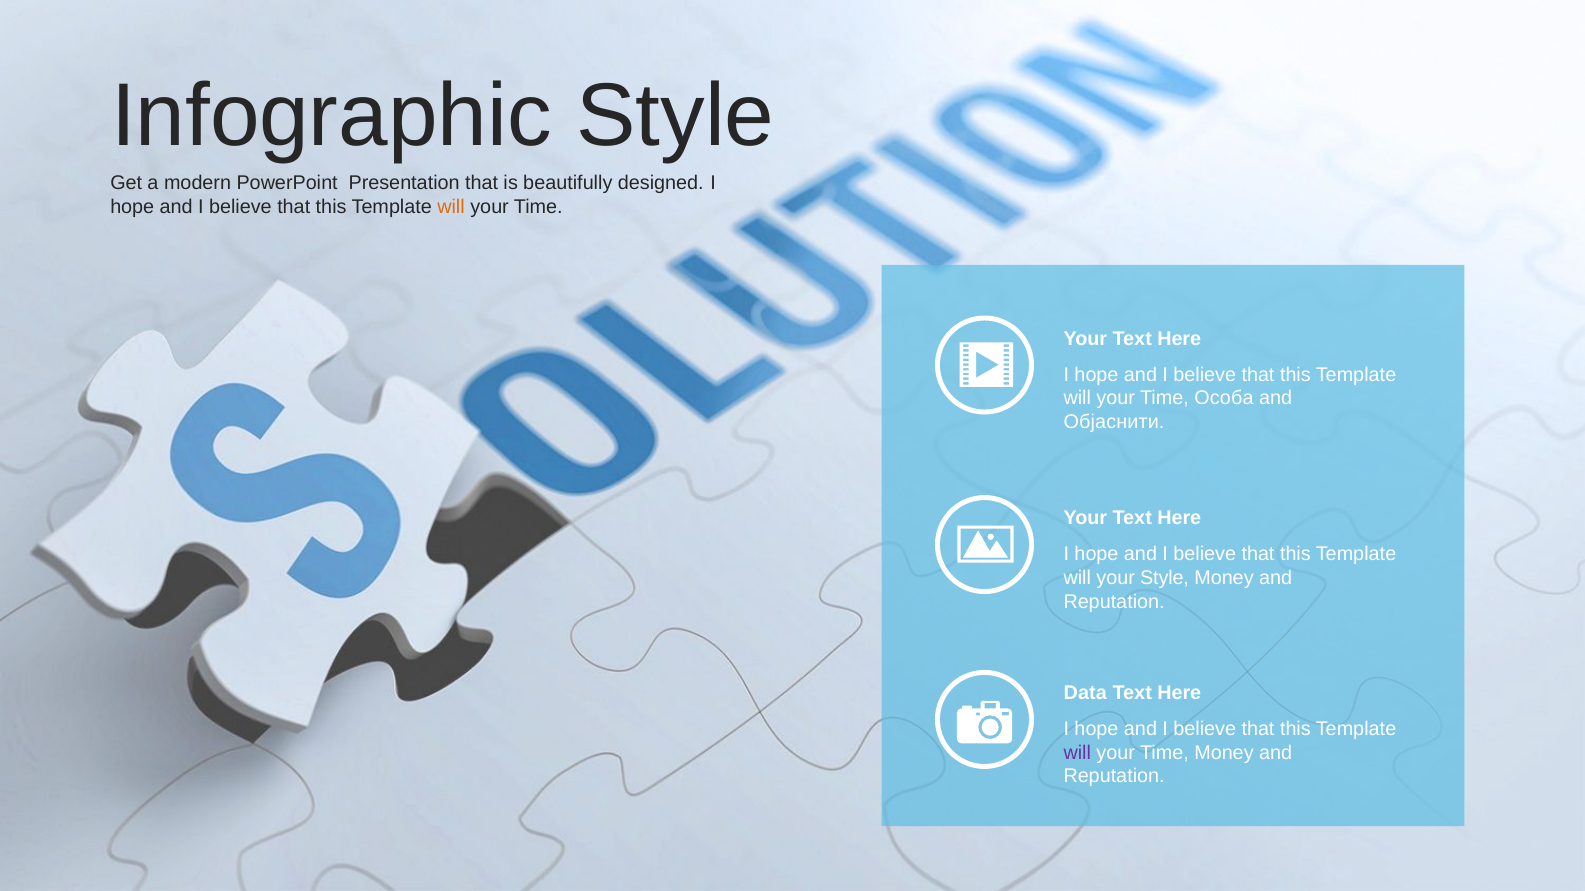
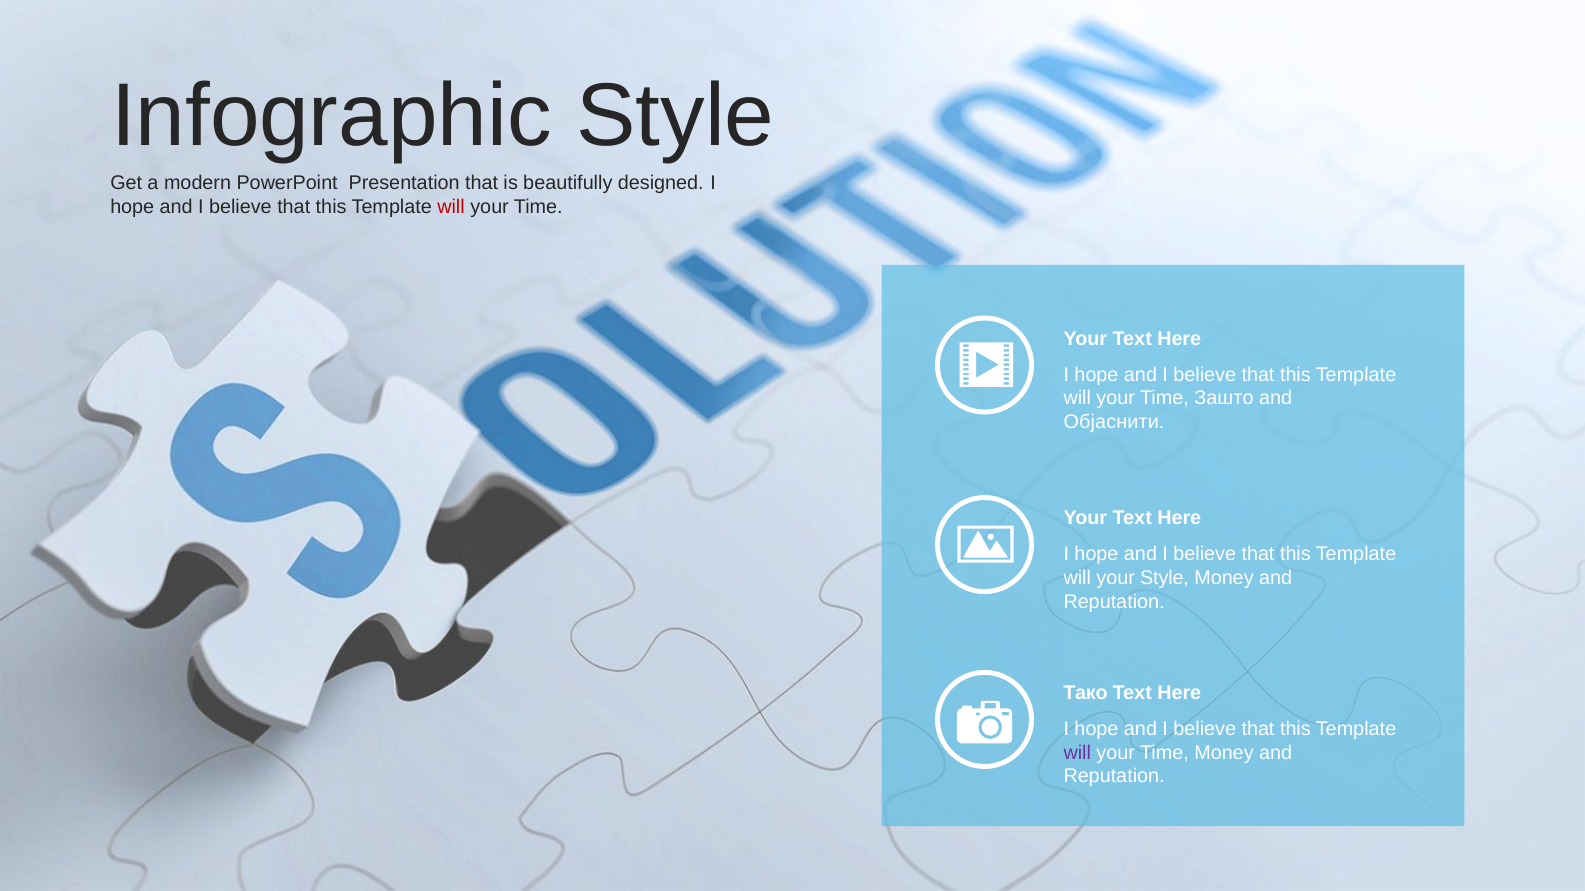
will at (451, 207) colour: orange -> red
Особа: Особа -> Зашто
Data: Data -> Тако
